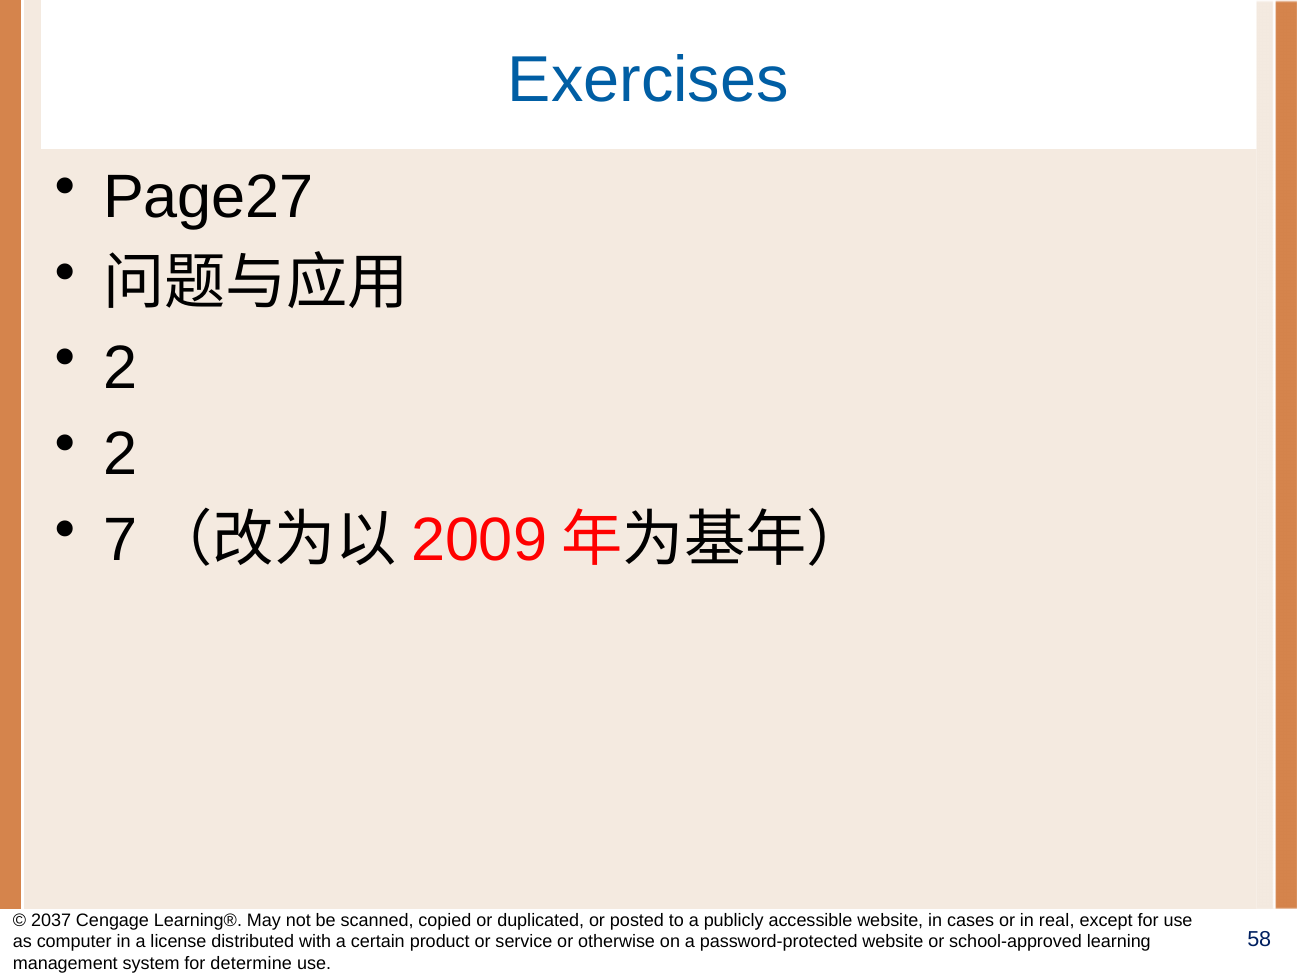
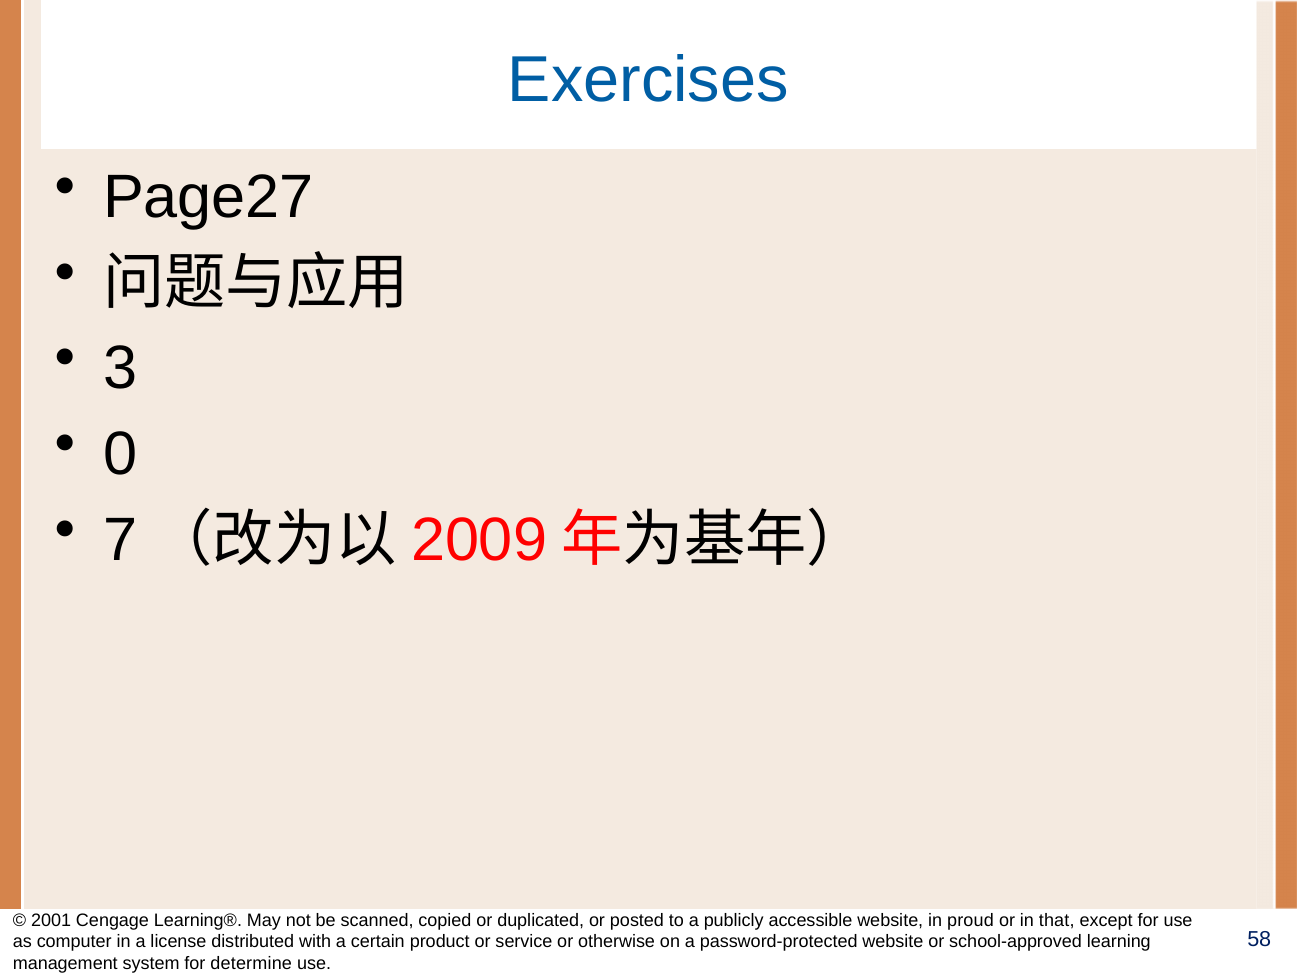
2 at (120, 368): 2 -> 3
2 at (120, 454): 2 -> 0
2037: 2037 -> 2001
cases: cases -> proud
real: real -> that
